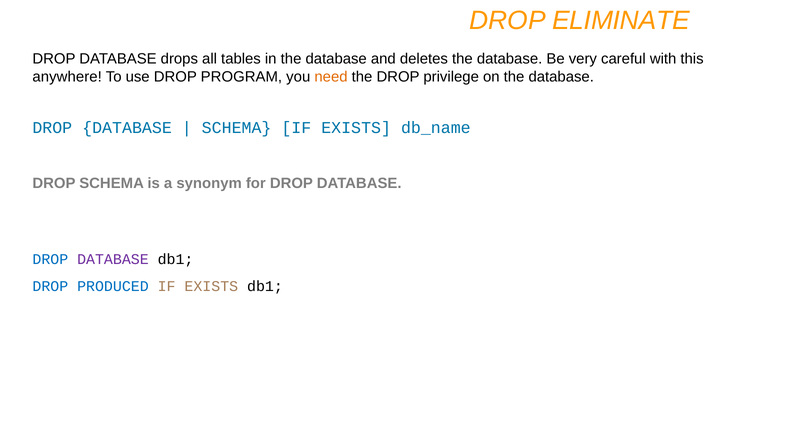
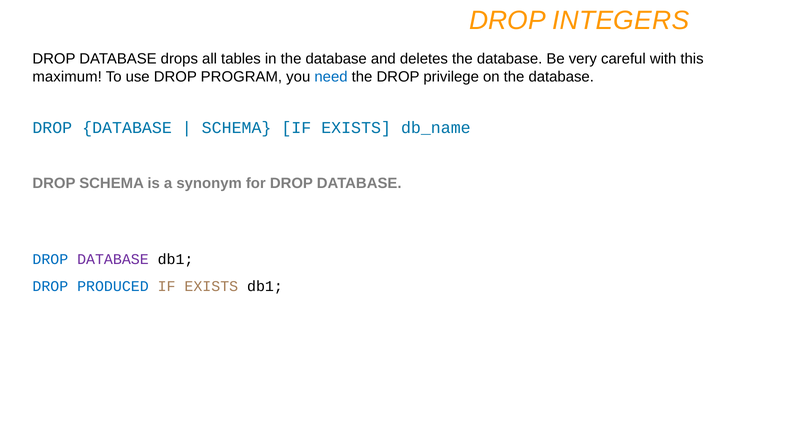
ELIMINATE: ELIMINATE -> INTEGERS
anywhere: anywhere -> maximum
need colour: orange -> blue
